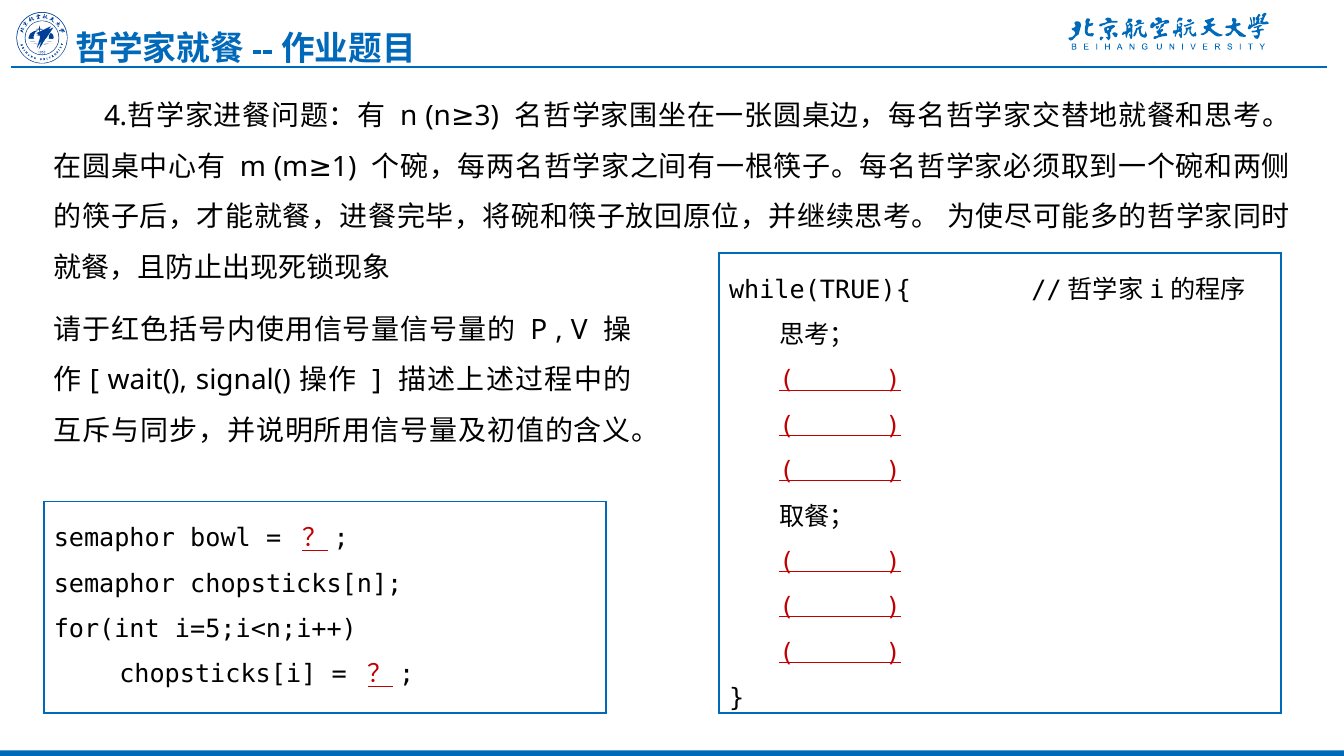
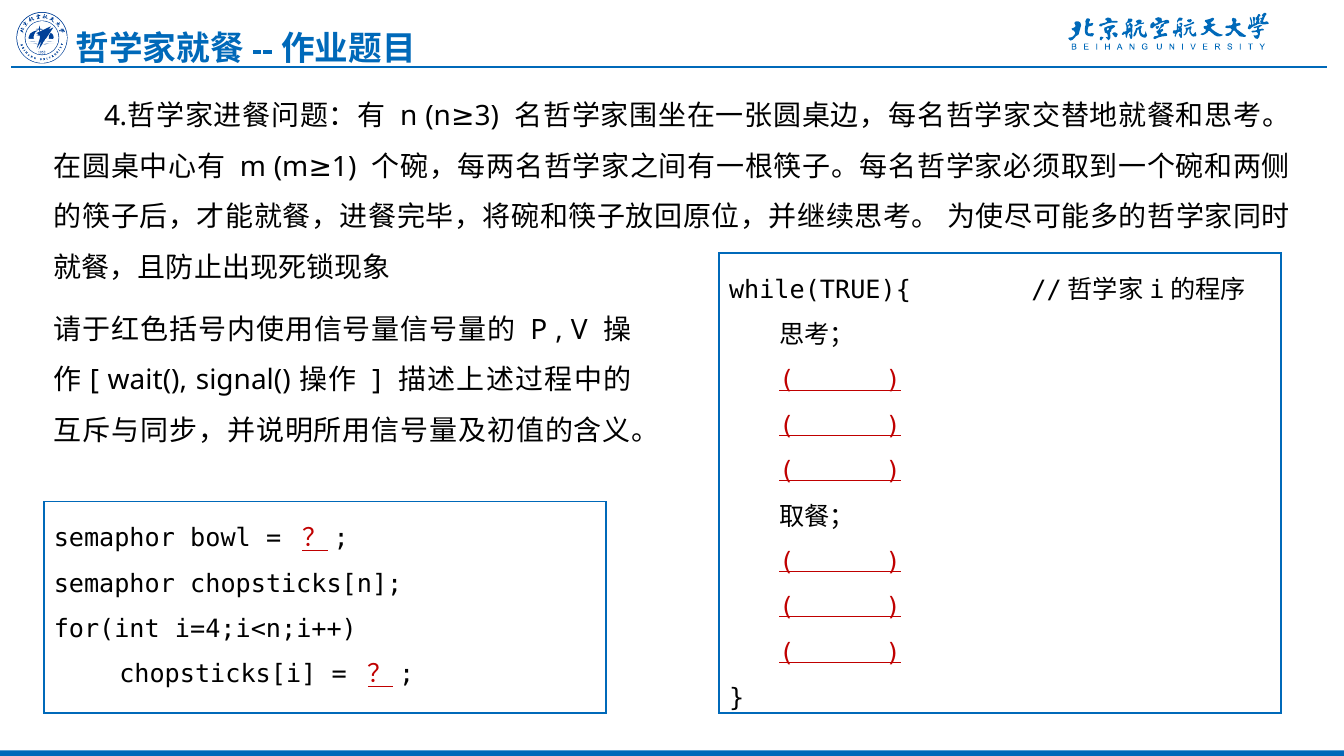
i=5;i<n;i++: i=5;i<n;i++ -> i=4;i<n;i++
